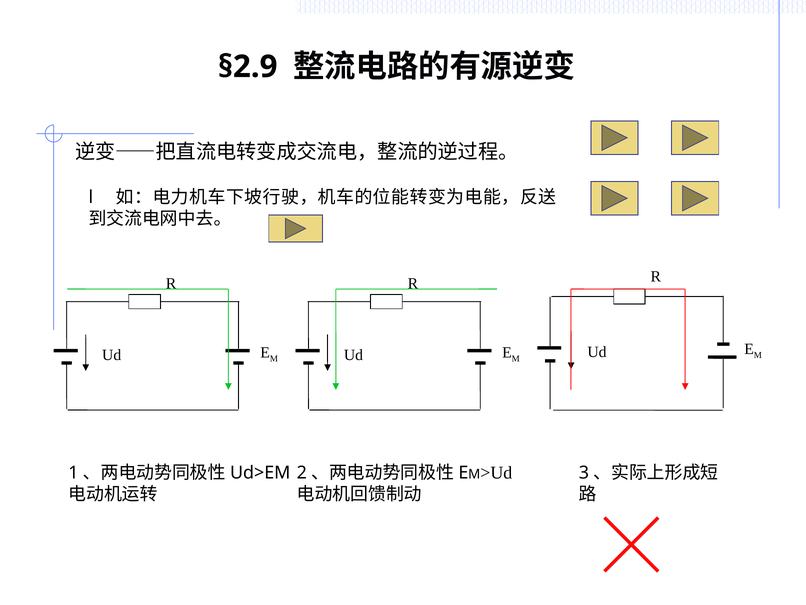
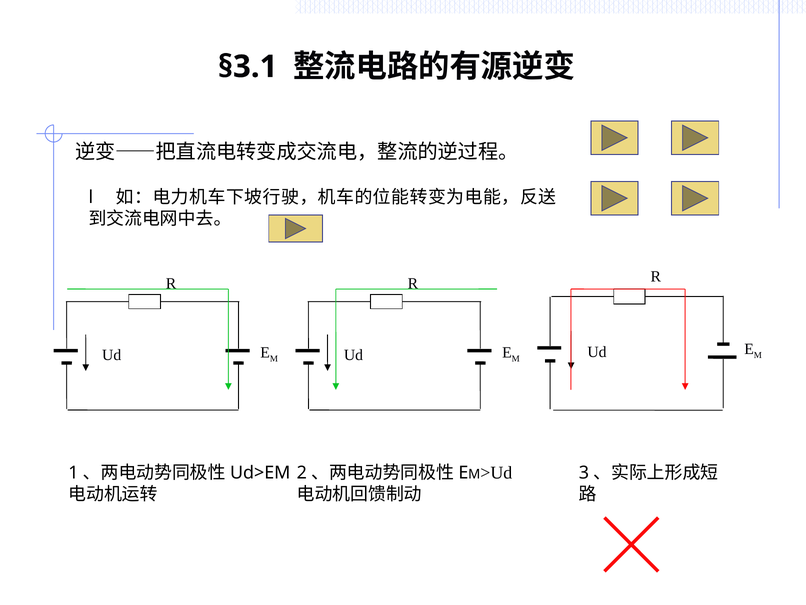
§2.9: §2.9 -> §3.1
